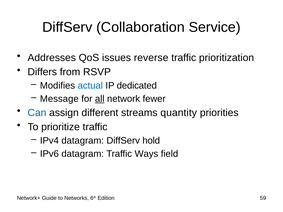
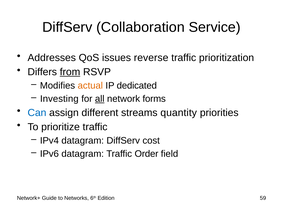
from underline: none -> present
actual colour: blue -> orange
Message: Message -> Investing
fewer: fewer -> forms
hold: hold -> cost
Ways: Ways -> Order
